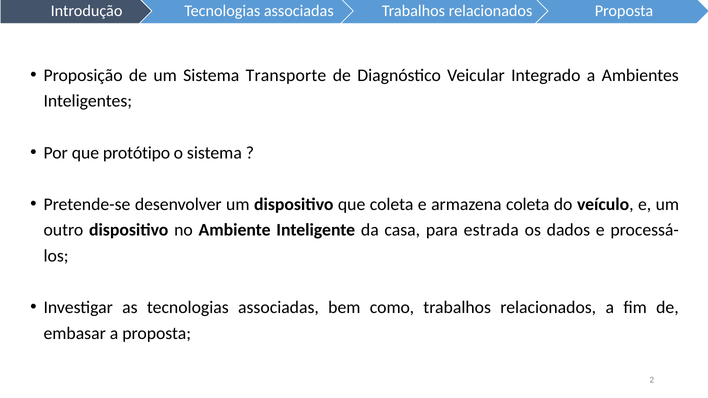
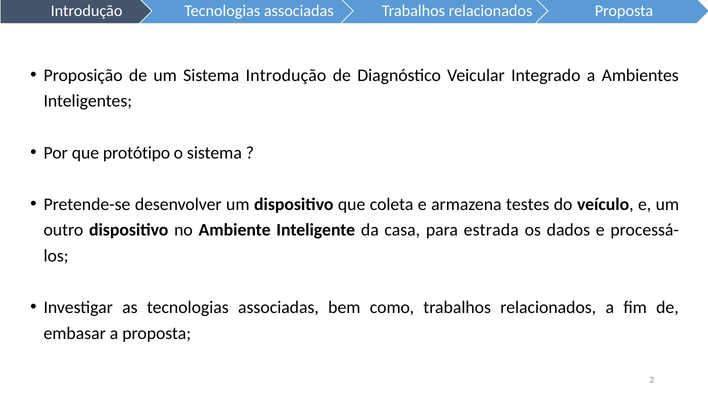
Sistema Transporte: Transporte -> Introdução
armazena coleta: coleta -> testes
